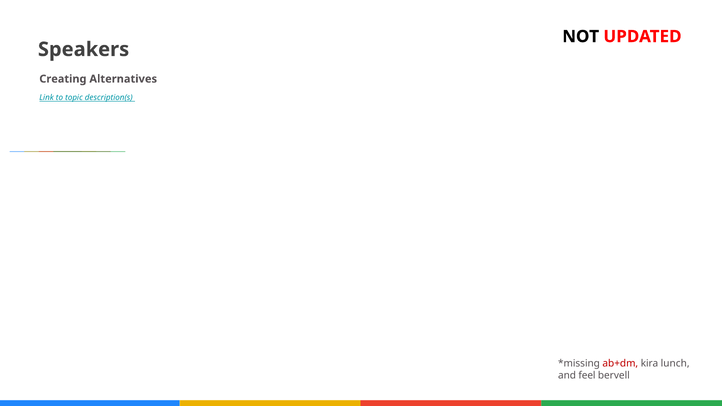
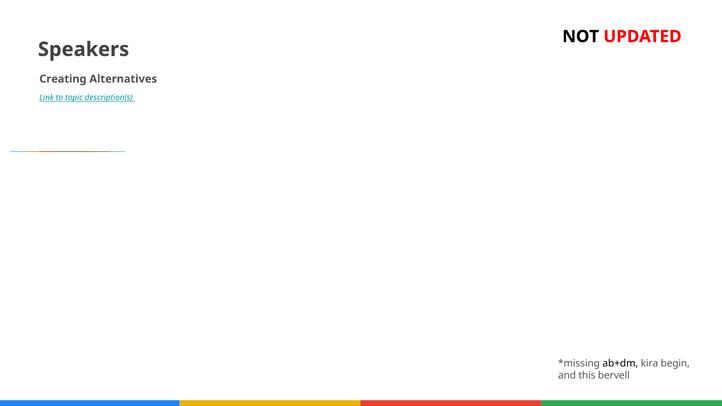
ab+dm colour: red -> black
lunch: lunch -> begin
feel: feel -> this
